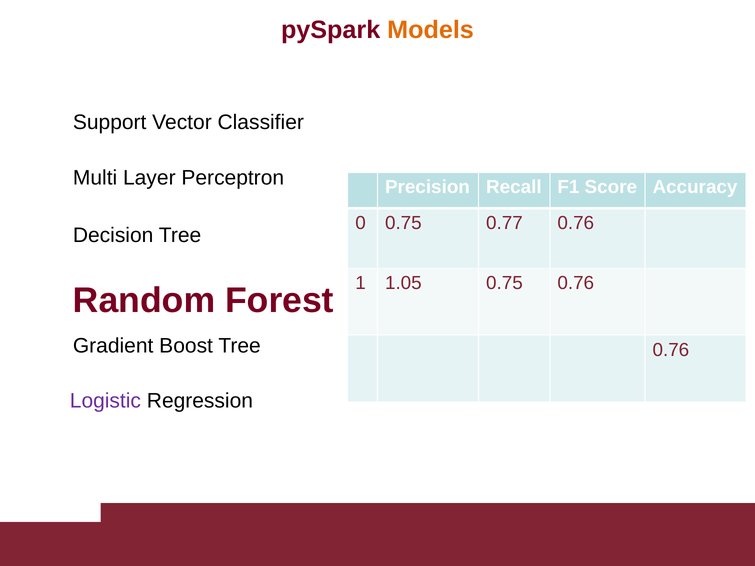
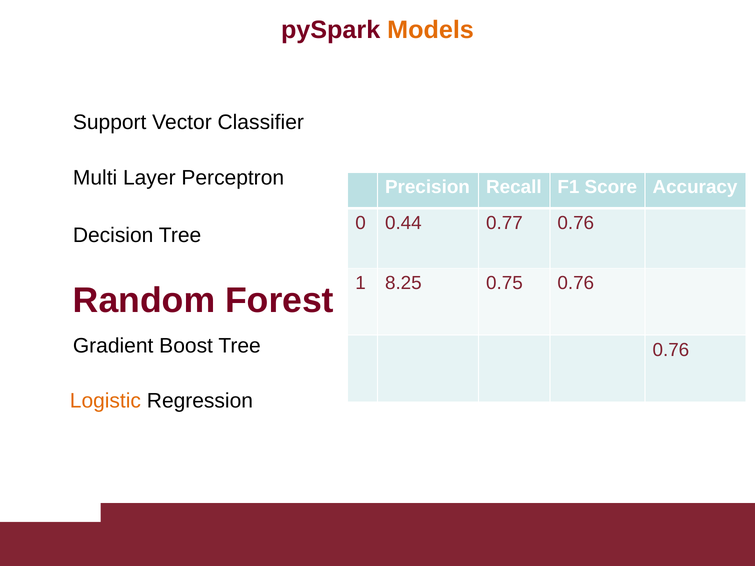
0 0.75: 0.75 -> 0.44
1.05: 1.05 -> 8.25
Logistic colour: purple -> orange
